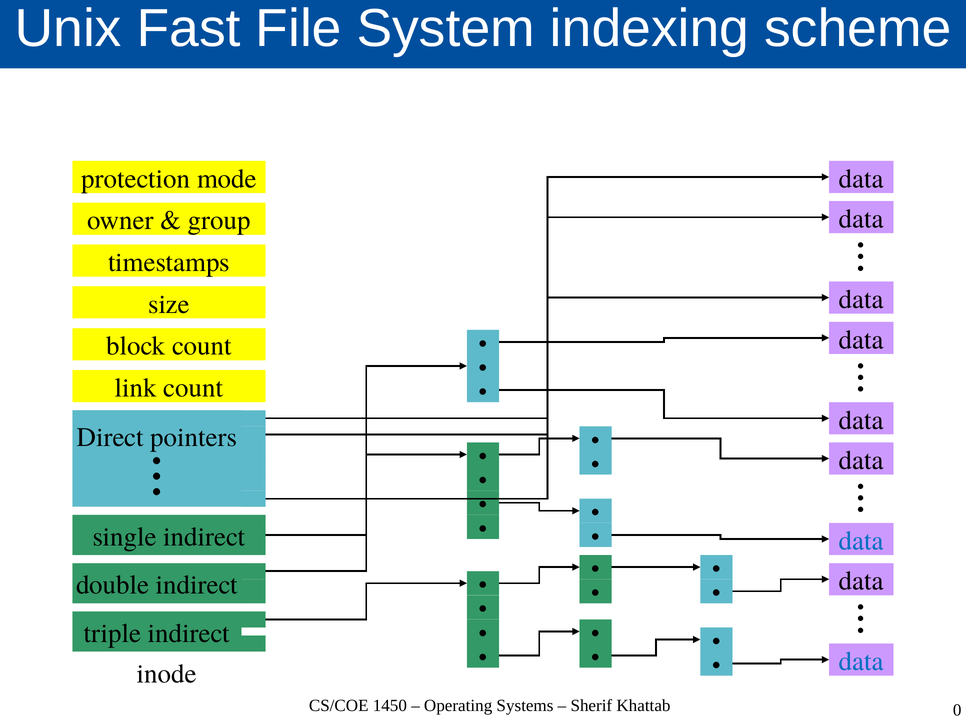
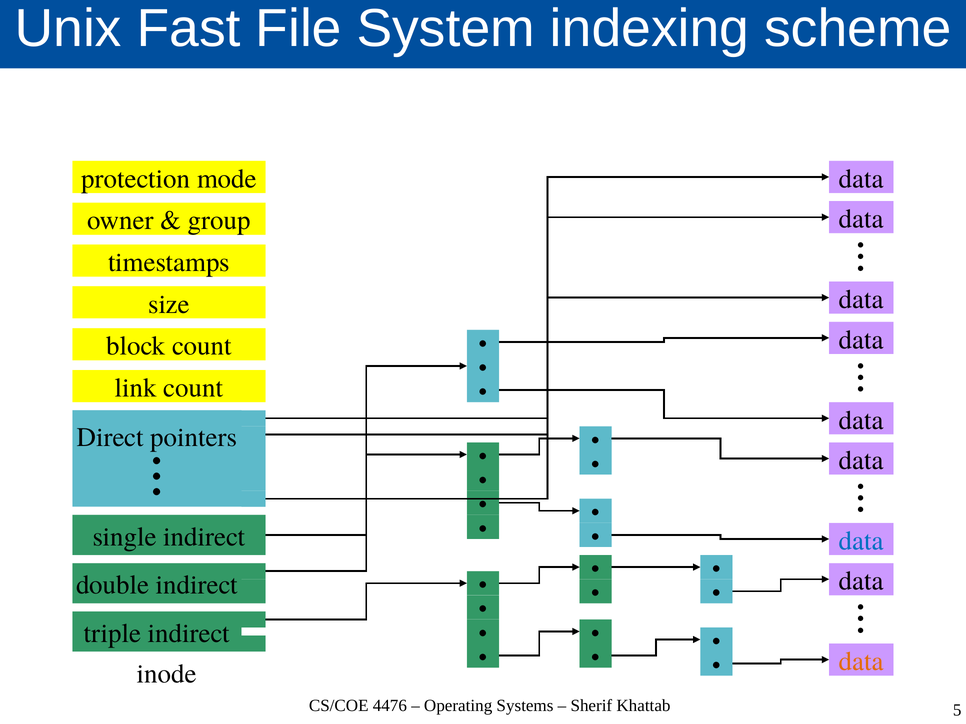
data at (861, 662) colour: blue -> orange
1450: 1450 -> 4476
0: 0 -> 5
